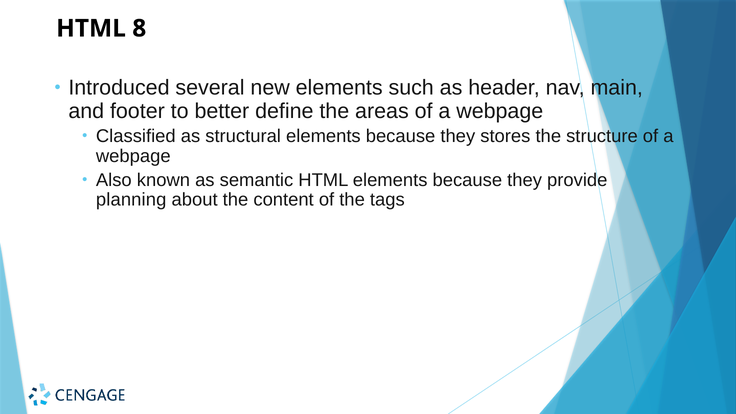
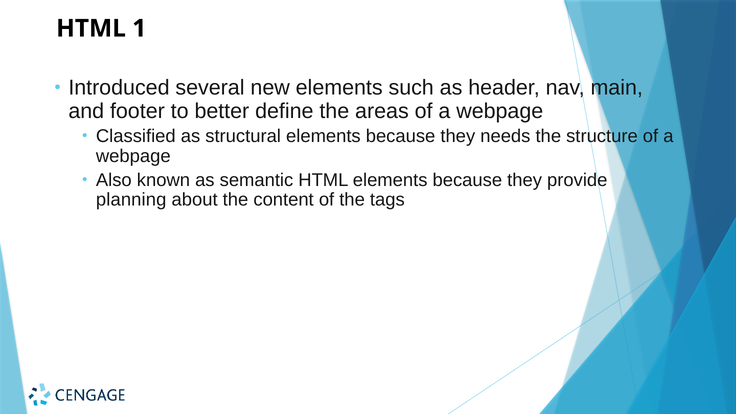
8: 8 -> 1
stores: stores -> needs
